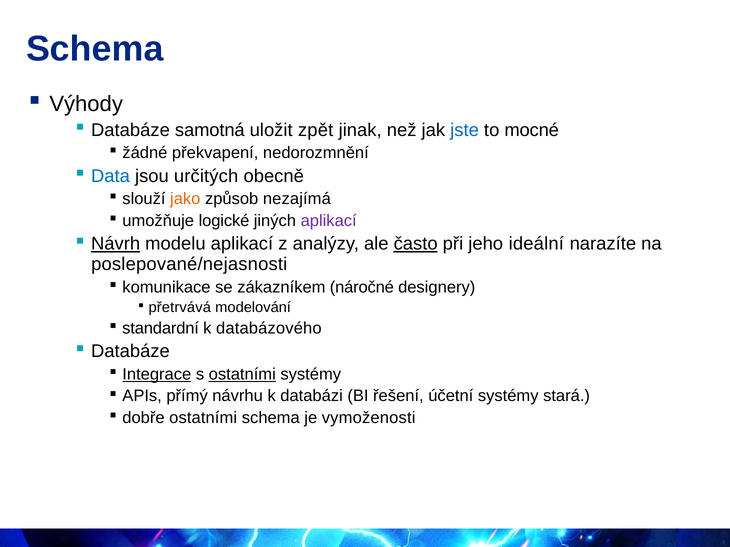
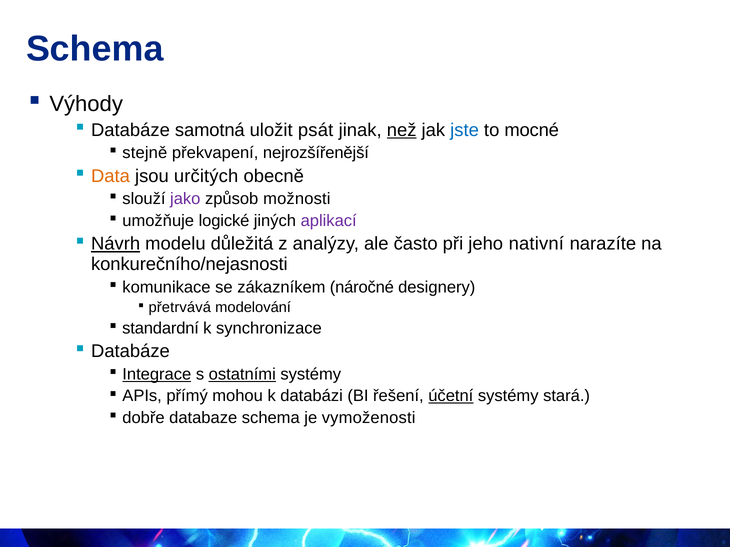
zpět: zpět -> psát
než underline: none -> present
žádné: žádné -> stejně
nedorozmnění: nedorozmnění -> nejrozšířenější
Data colour: blue -> orange
jako colour: orange -> purple
nezajímá: nezajímá -> možnosti
modelu aplikací: aplikací -> důležitá
často underline: present -> none
ideální: ideální -> nativní
poslepované/nejasnosti: poslepované/nejasnosti -> konkurečního/nejasnosti
databázového: databázového -> synchronizace
návrhu: návrhu -> mohou
účetní underline: none -> present
dobře ostatními: ostatními -> databaze
